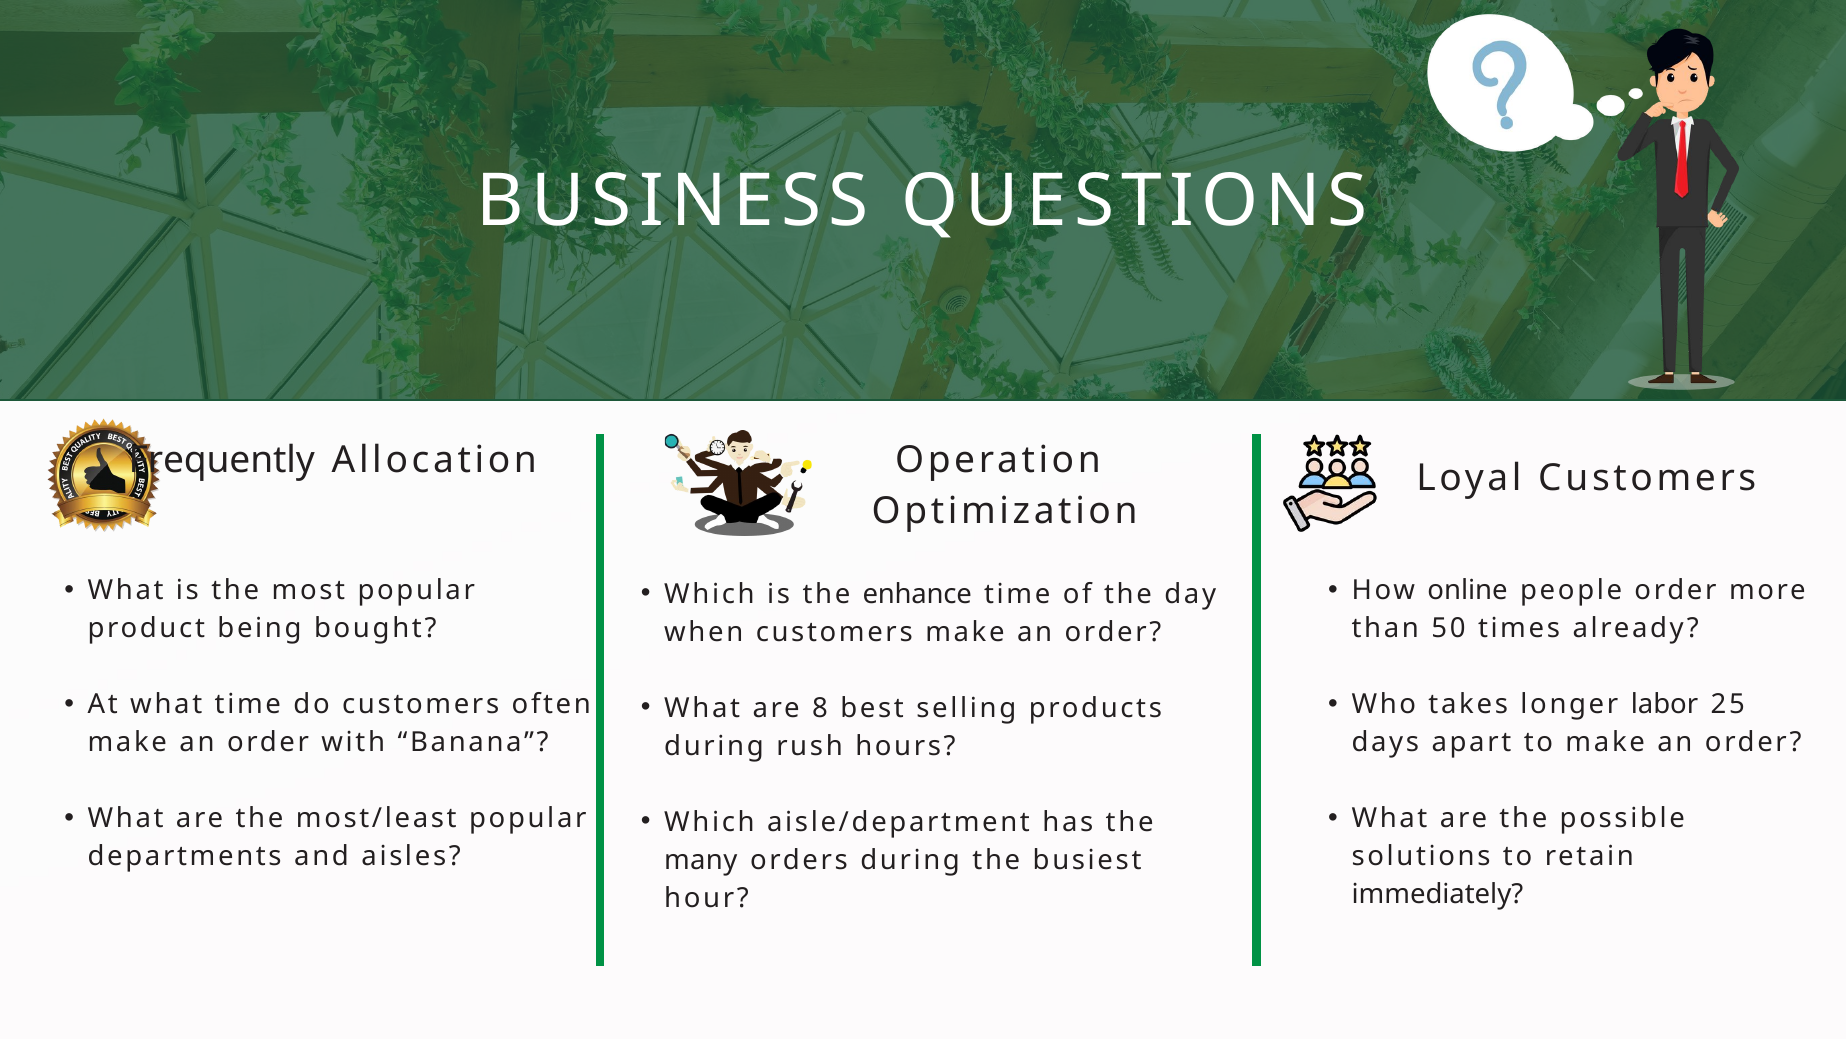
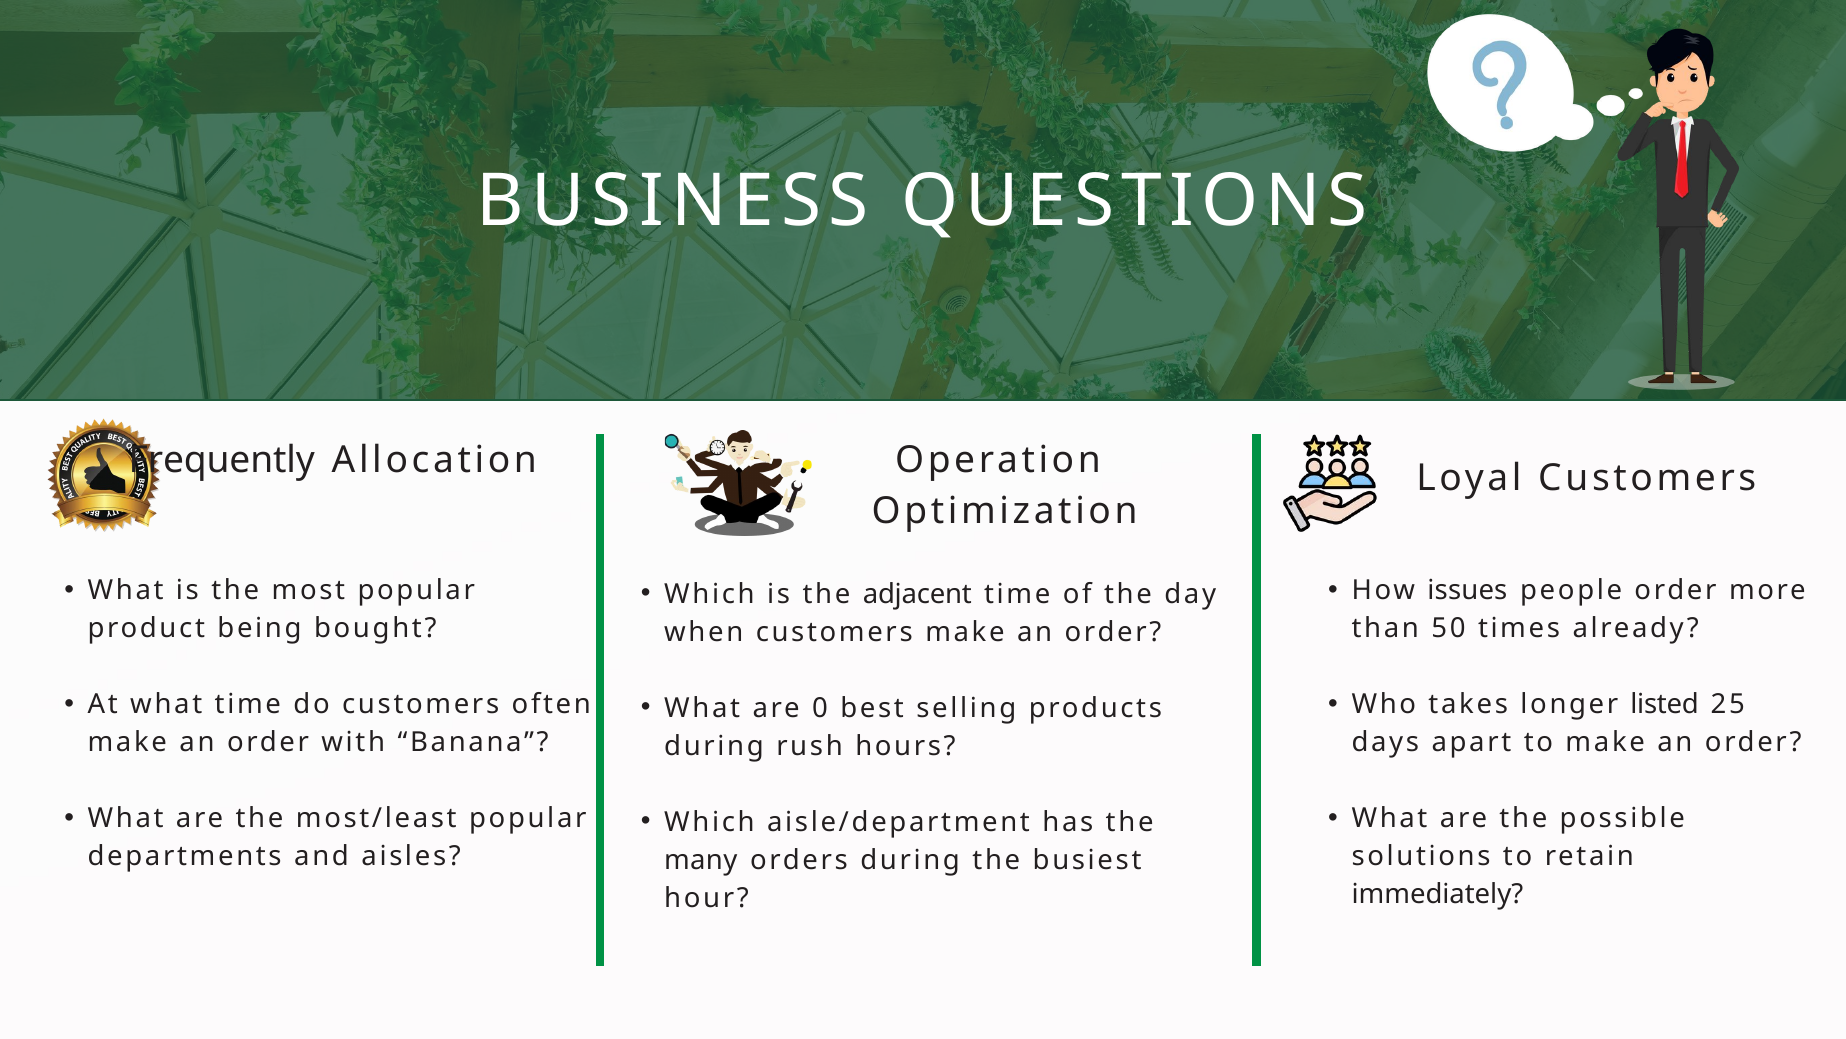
online: online -> issues
enhance: enhance -> adjacent
labor: labor -> listed
8: 8 -> 0
